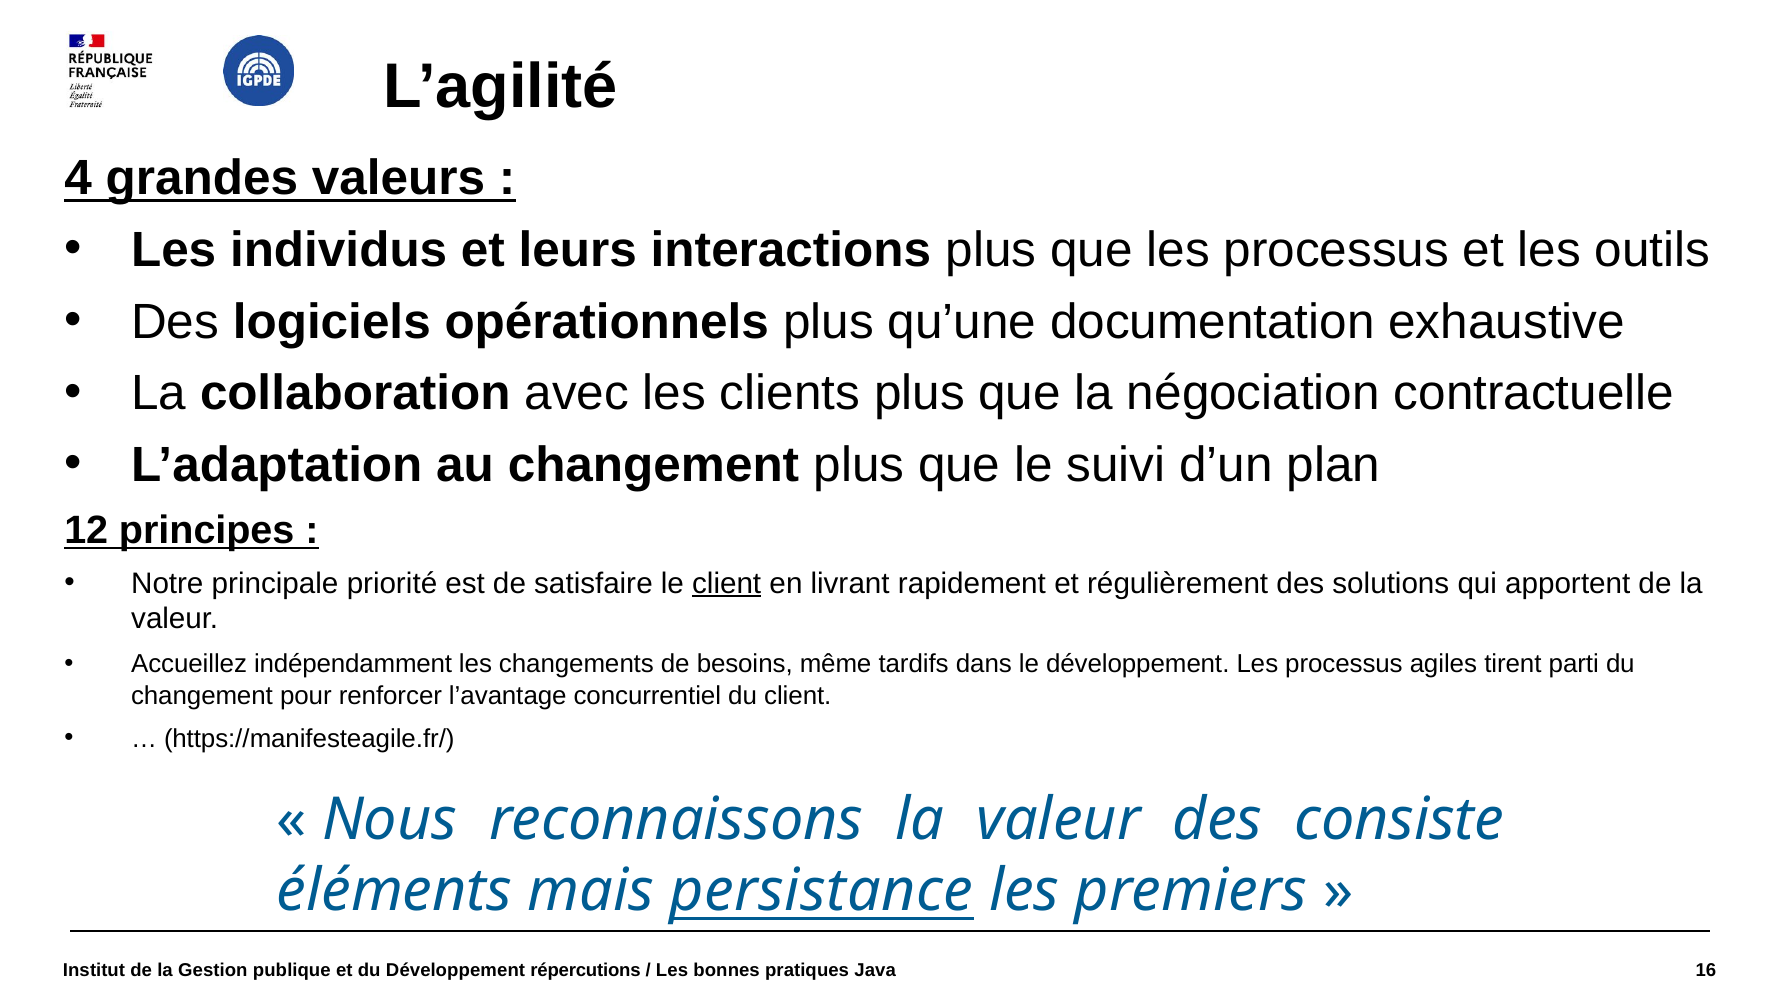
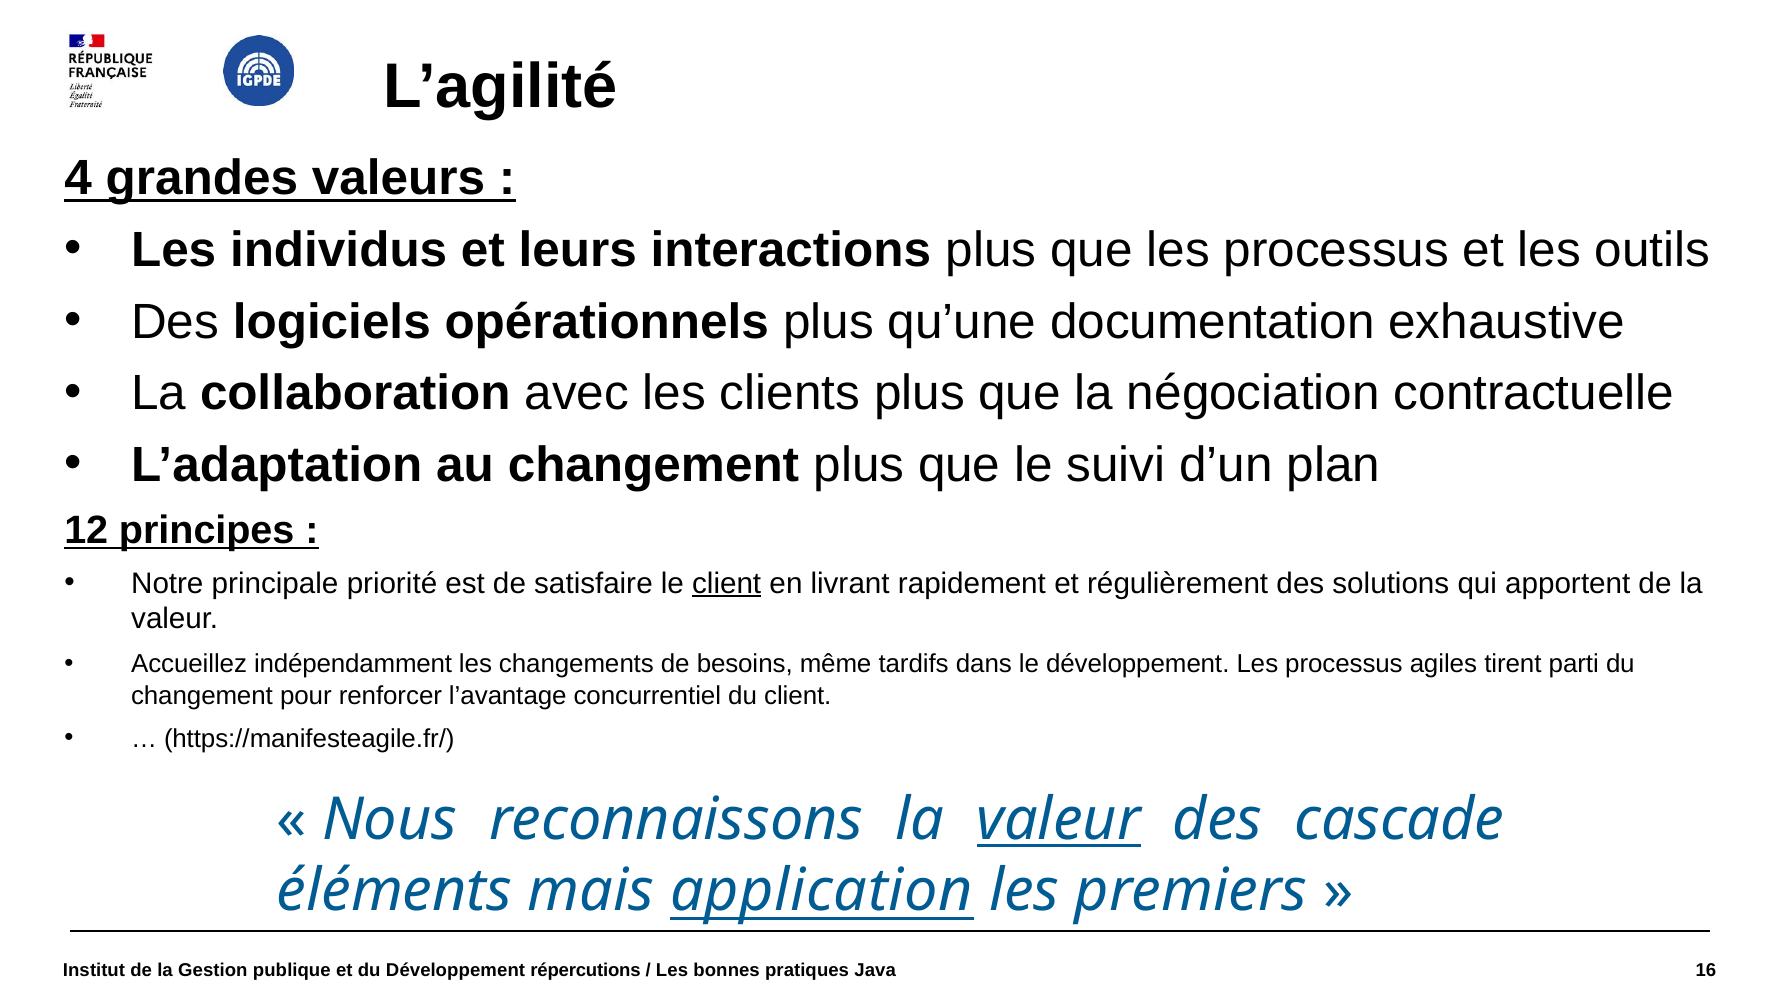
valeur at (1059, 820) underline: none -> present
consiste: consiste -> cascade
persistance: persistance -> application
